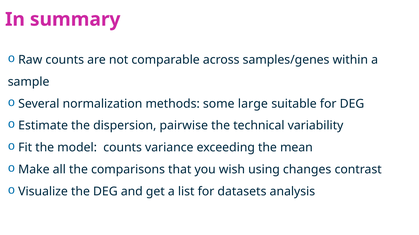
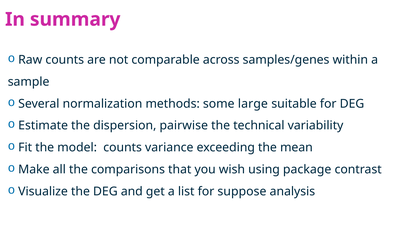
changes: changes -> package
datasets: datasets -> suppose
